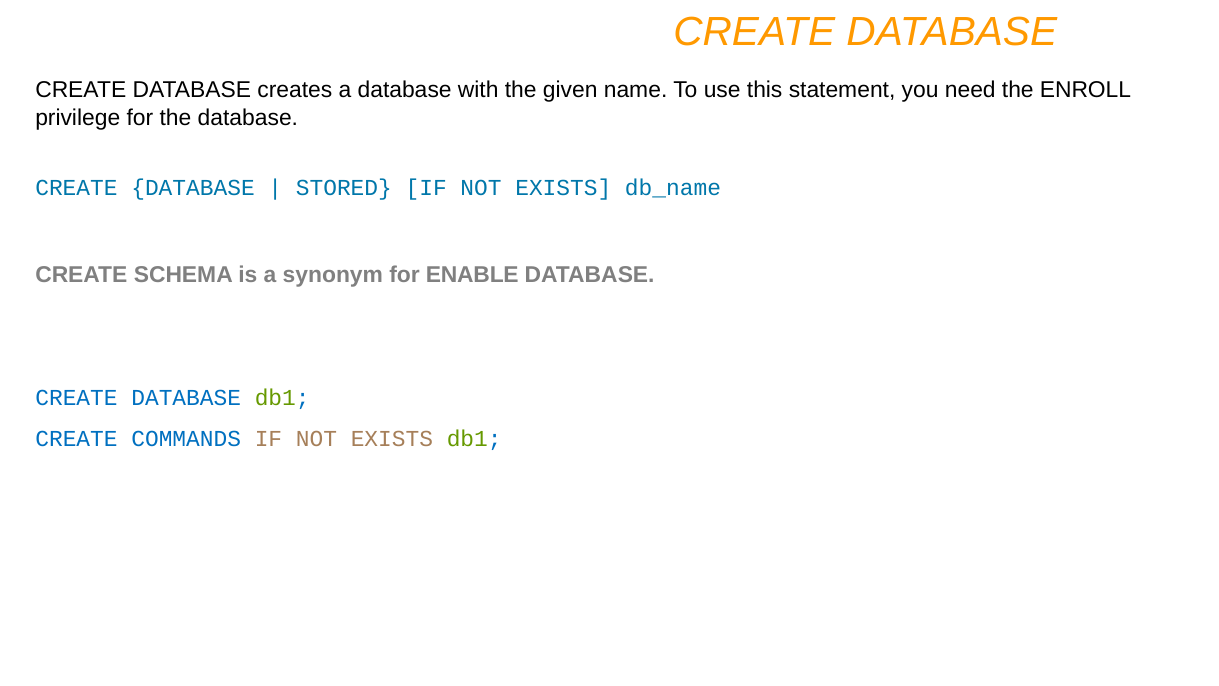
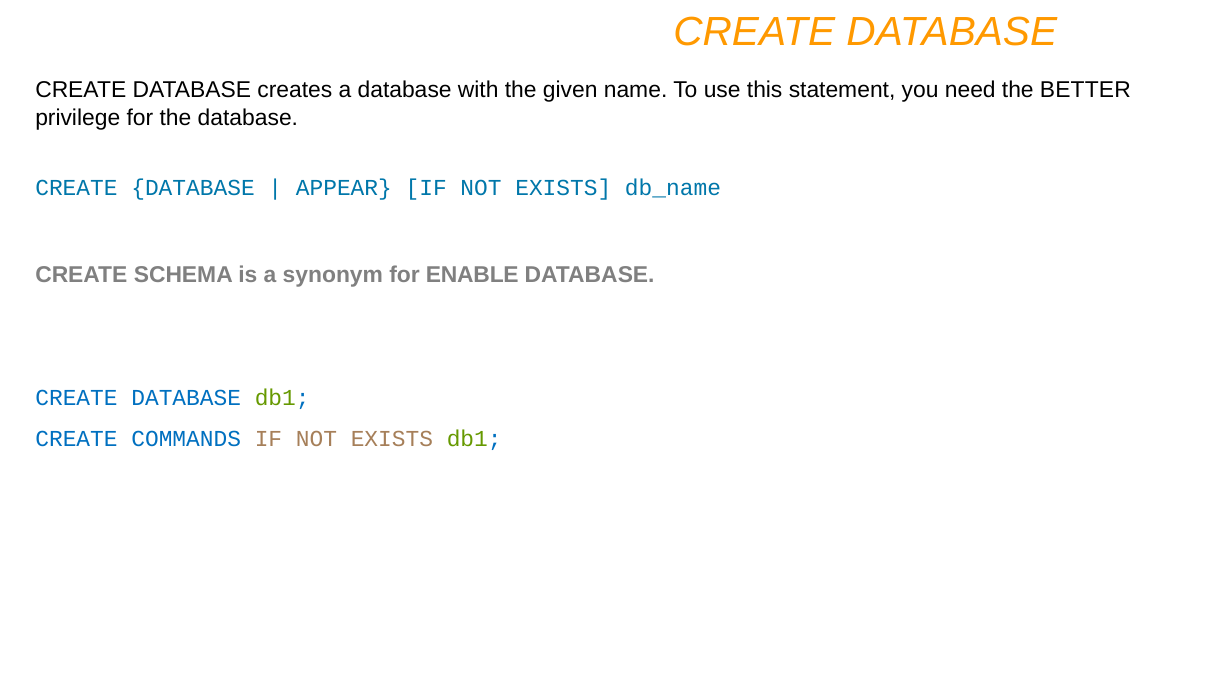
ENROLL: ENROLL -> BETTER
STORED: STORED -> APPEAR
